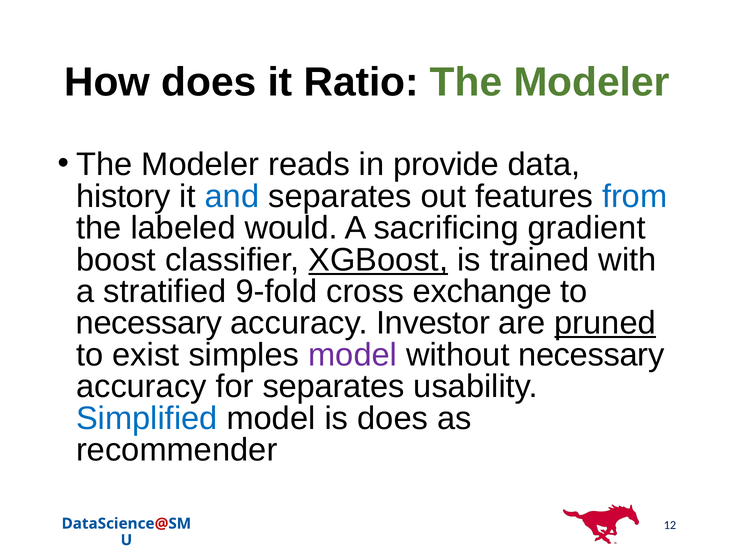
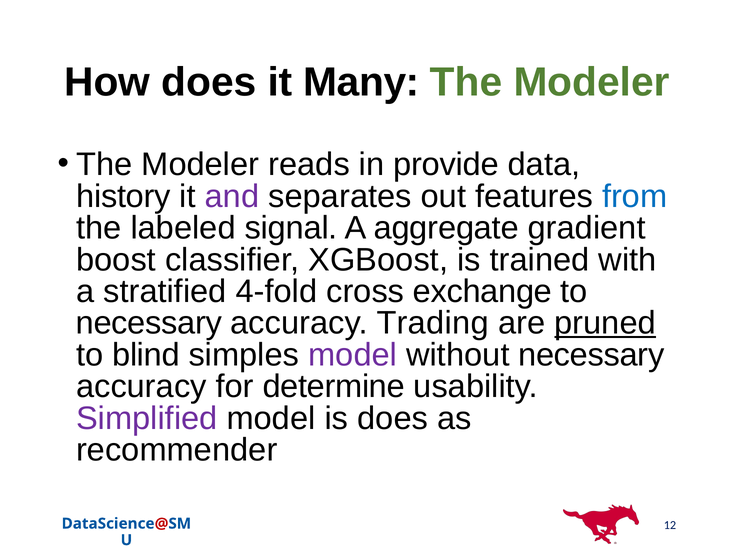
Ratio: Ratio -> Many
and colour: blue -> purple
would: would -> signal
sacrificing: sacrificing -> aggregate
XGBoost underline: present -> none
9-fold: 9-fold -> 4-fold
Investor: Investor -> Trading
exist: exist -> blind
for separates: separates -> determine
Simplified colour: blue -> purple
